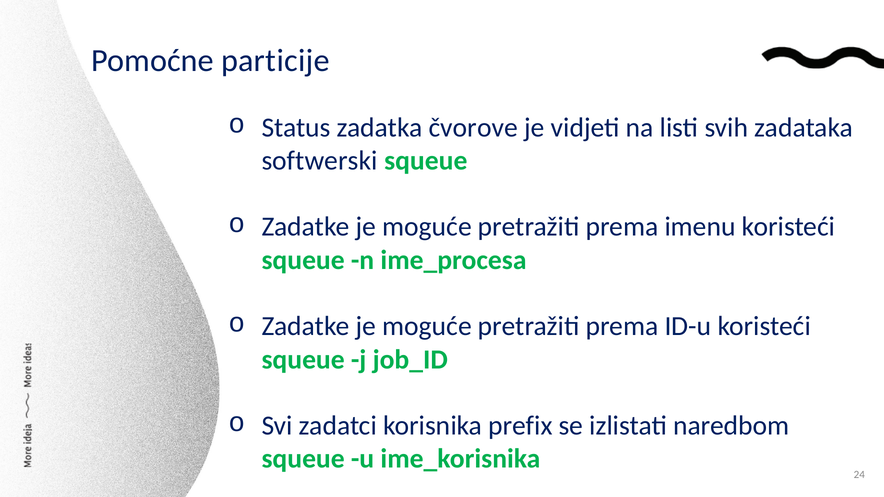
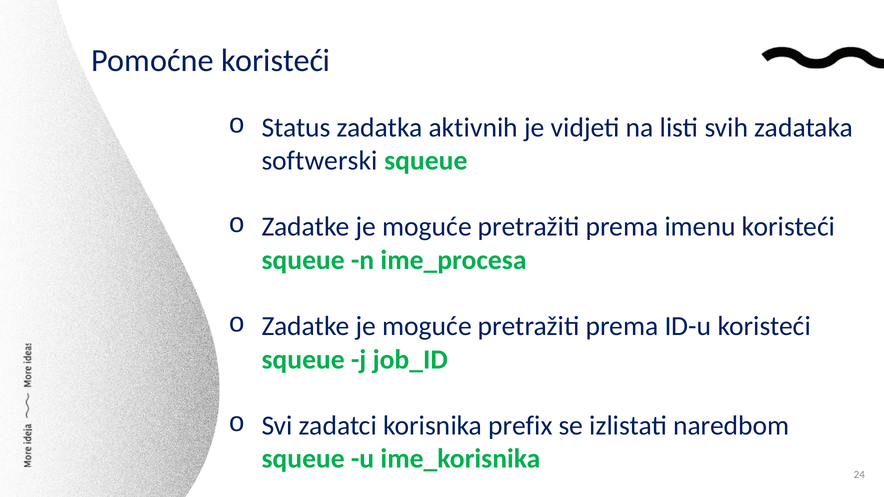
Pomoćne particije: particije -> koristeći
čvorove: čvorove -> aktivnih
